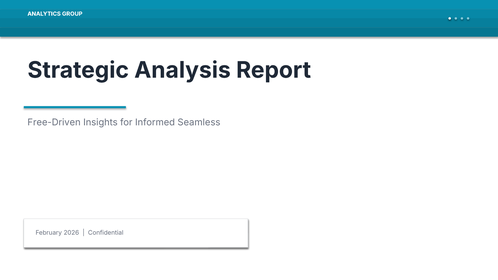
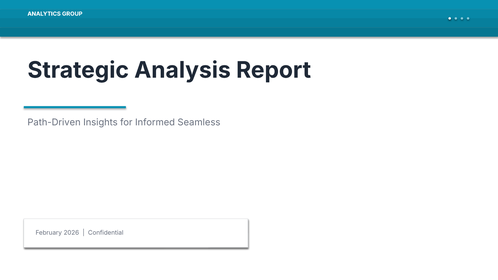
Free-Driven: Free-Driven -> Path-Driven
